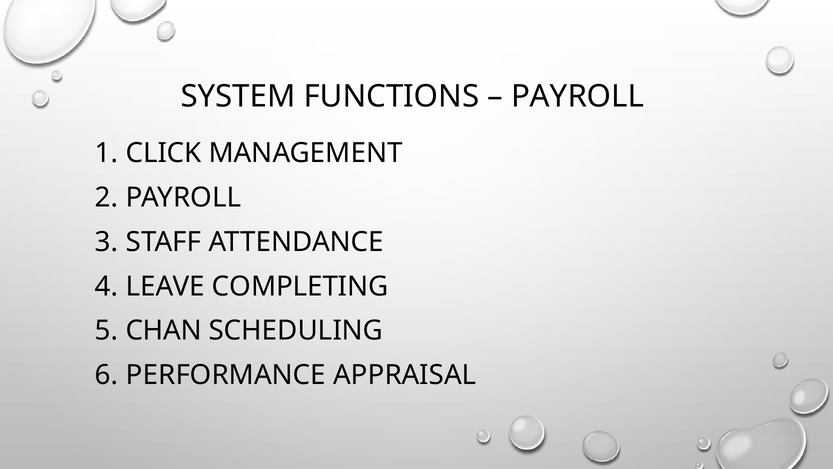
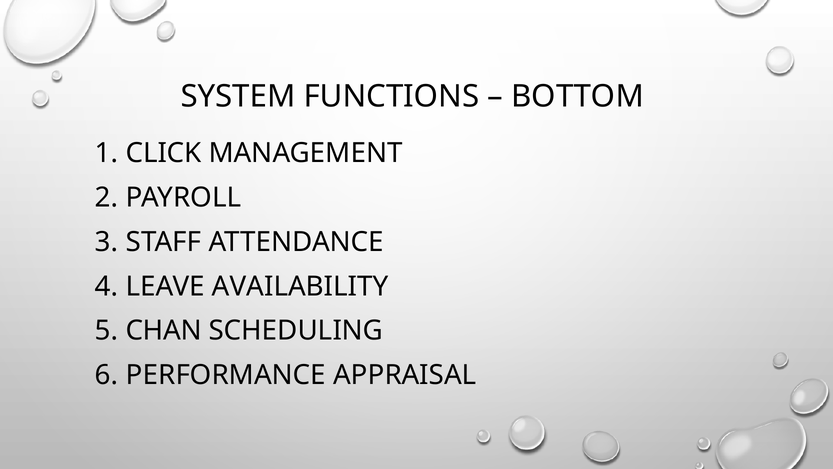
PAYROLL at (578, 97): PAYROLL -> BOTTOM
COMPLETING: COMPLETING -> AVAILABILITY
